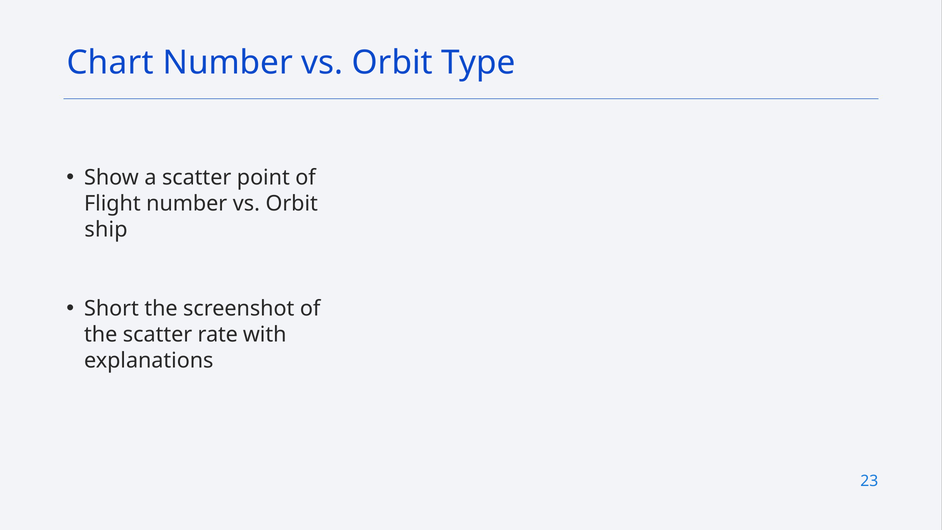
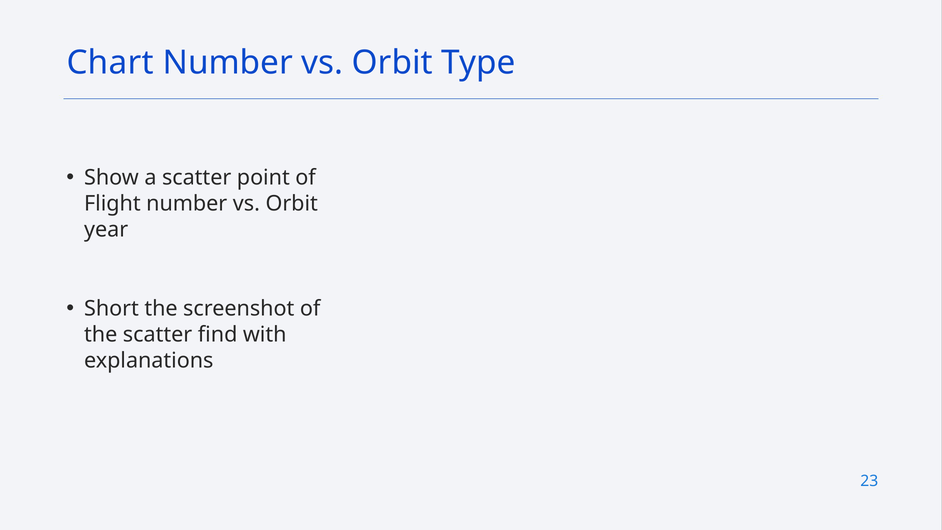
ship: ship -> year
rate: rate -> find
